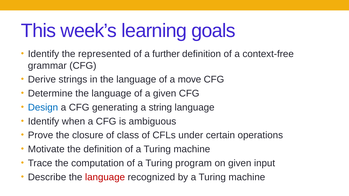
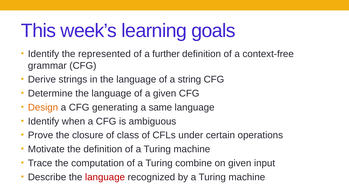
move: move -> string
Design colour: blue -> orange
string: string -> same
program: program -> combine
